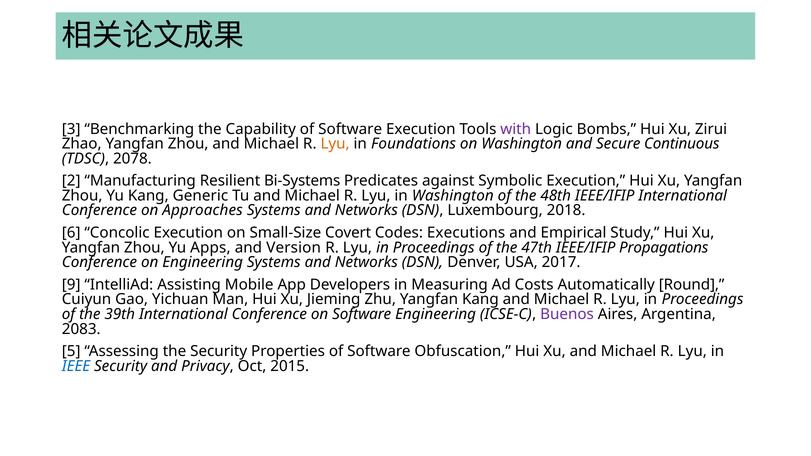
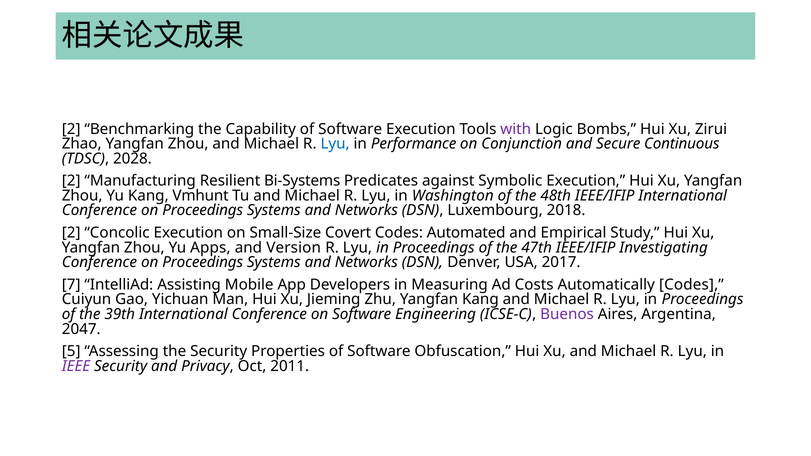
3 at (71, 129): 3 -> 2
Lyu at (335, 144) colour: orange -> blue
Foundations: Foundations -> Performance
on Washington: Washington -> Conjunction
2078: 2078 -> 2028
Generic: Generic -> Vmhunt
Approaches at (203, 211): Approaches -> Proceedings
6 at (71, 233): 6 -> 2
Executions: Executions -> Automated
Propagations: Propagations -> Investigating
Engineering at (203, 262): Engineering -> Proceedings
9: 9 -> 7
Automatically Round: Round -> Codes
2083: 2083 -> 2047
IEEE colour: blue -> purple
2015: 2015 -> 2011
